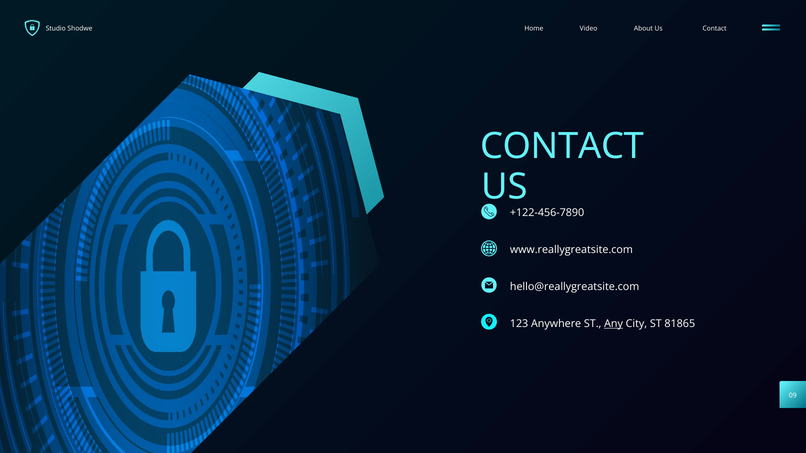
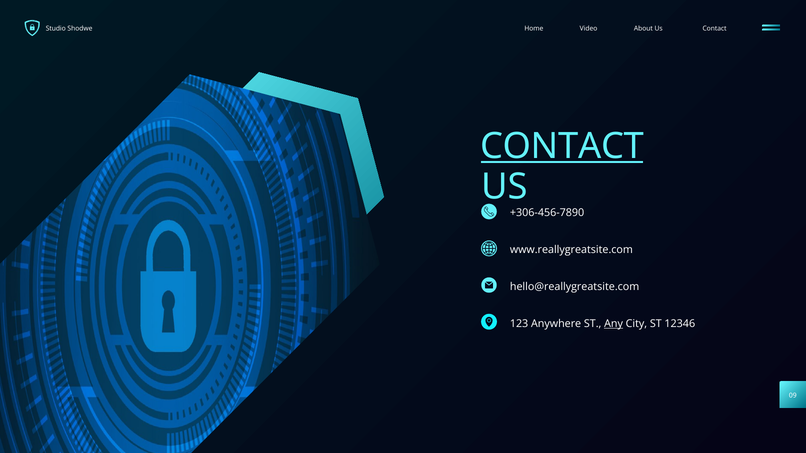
CONTACT at (562, 147) underline: none -> present
+122-456-7890: +122-456-7890 -> +306-456-7890
81865: 81865 -> 12346
